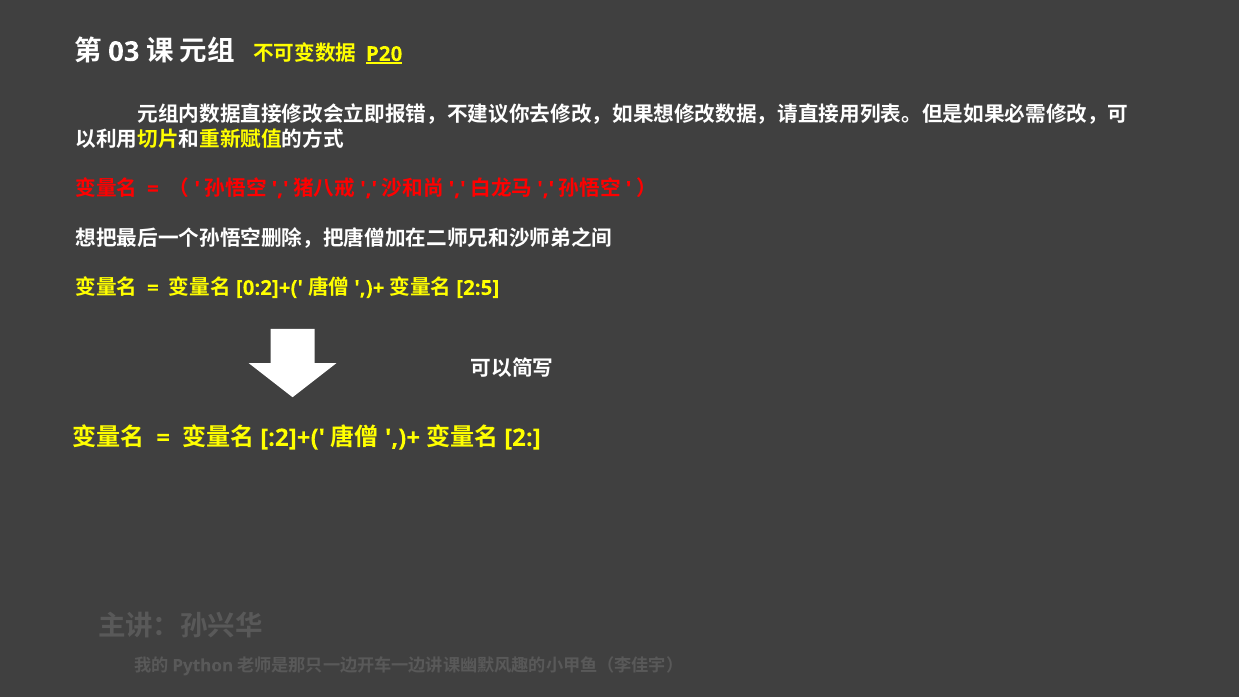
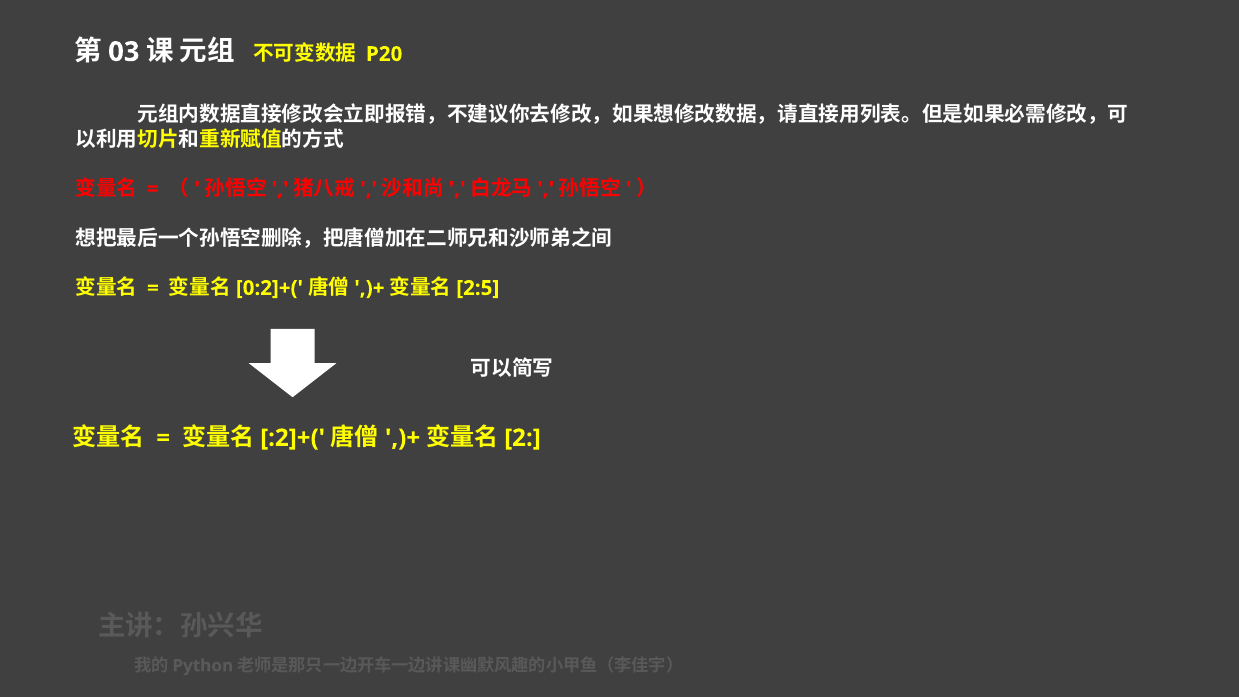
P20 underline: present -> none
